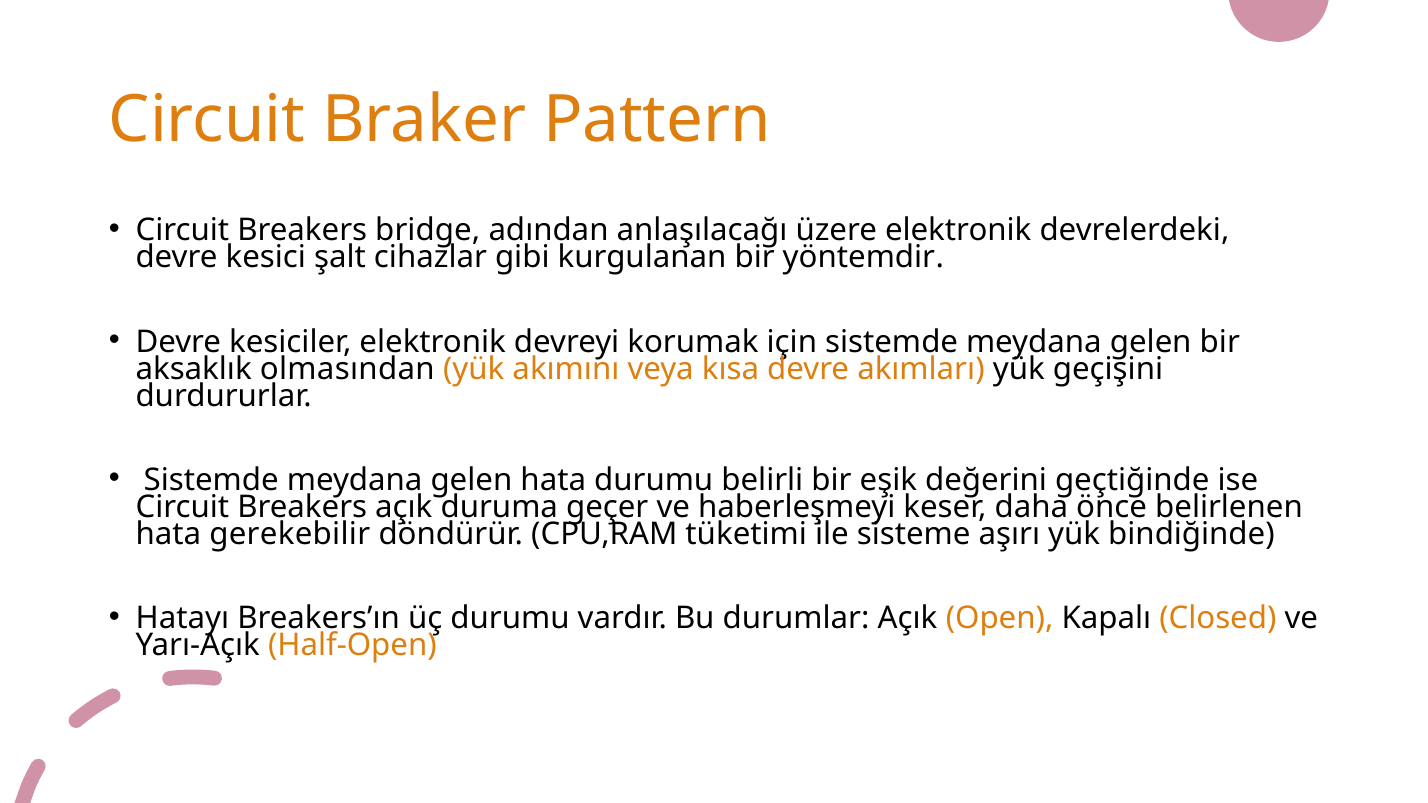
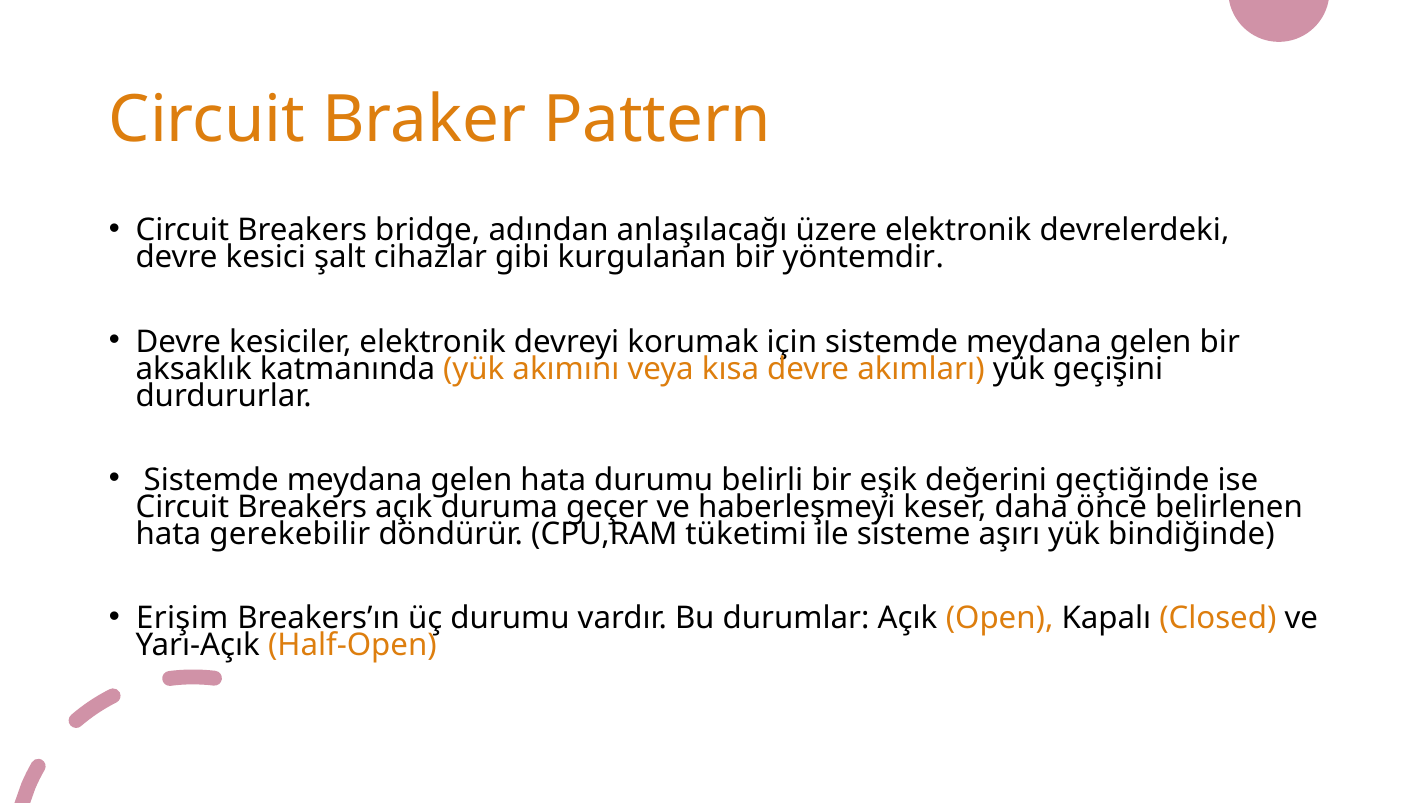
olmasından: olmasından -> katmanında
Hatayı: Hatayı -> Erişim
